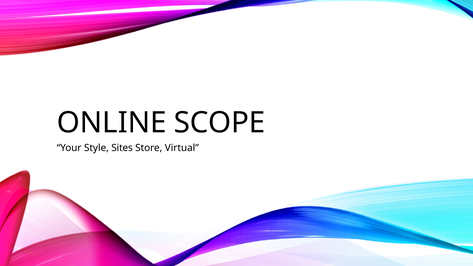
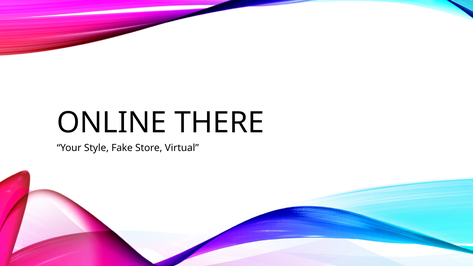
SCOPE: SCOPE -> THERE
Sites: Sites -> Fake
